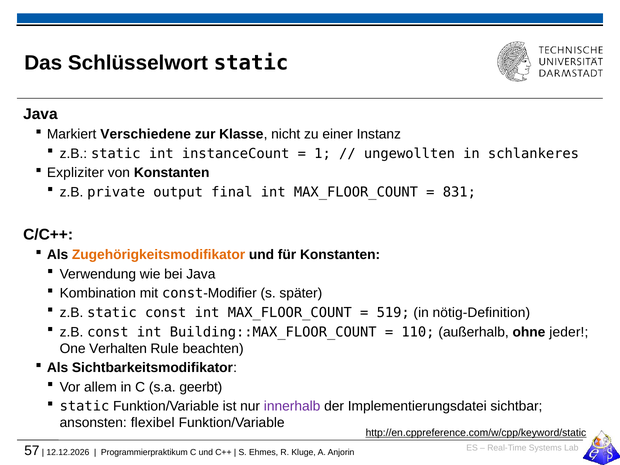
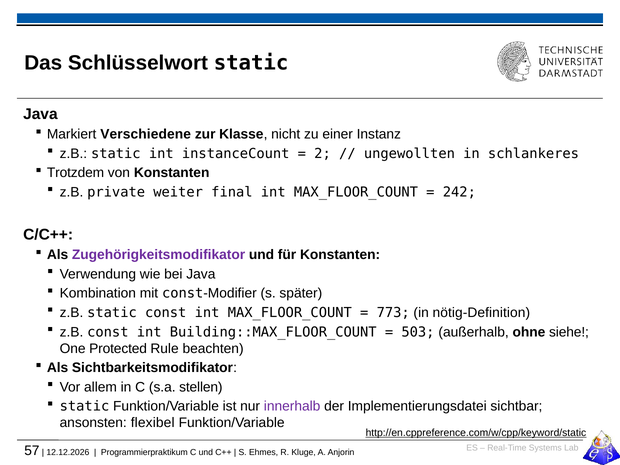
1: 1 -> 2
Expliziter: Expliziter -> Trotzdem
output: output -> weiter
831: 831 -> 242
Zugehörigkeitsmodifikator colour: orange -> purple
519: 519 -> 773
110: 110 -> 503
jeder: jeder -> siehe
Verhalten: Verhalten -> Protected
geerbt: geerbt -> stellen
